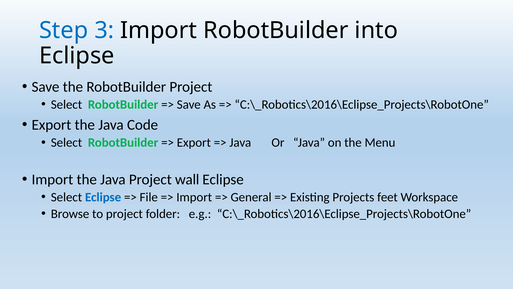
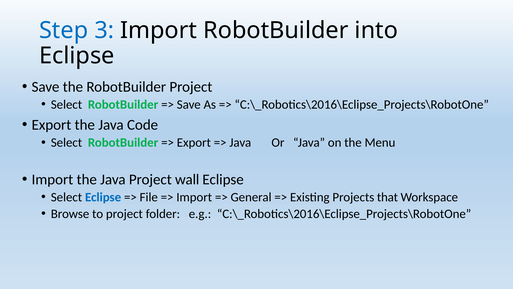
feet: feet -> that
